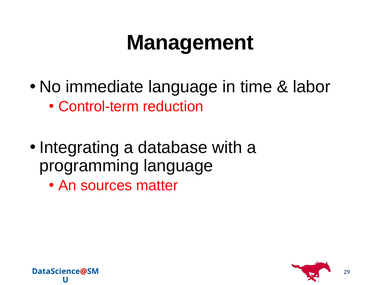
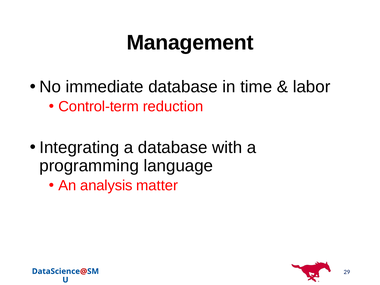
immediate language: language -> database
sources: sources -> analysis
